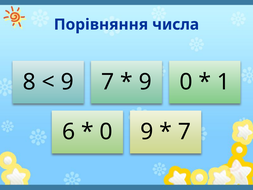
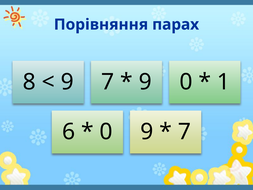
числа: числа -> парах
